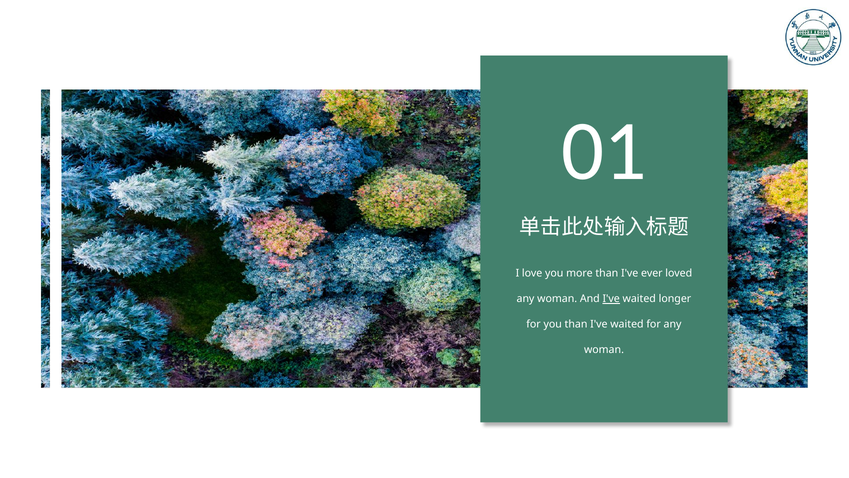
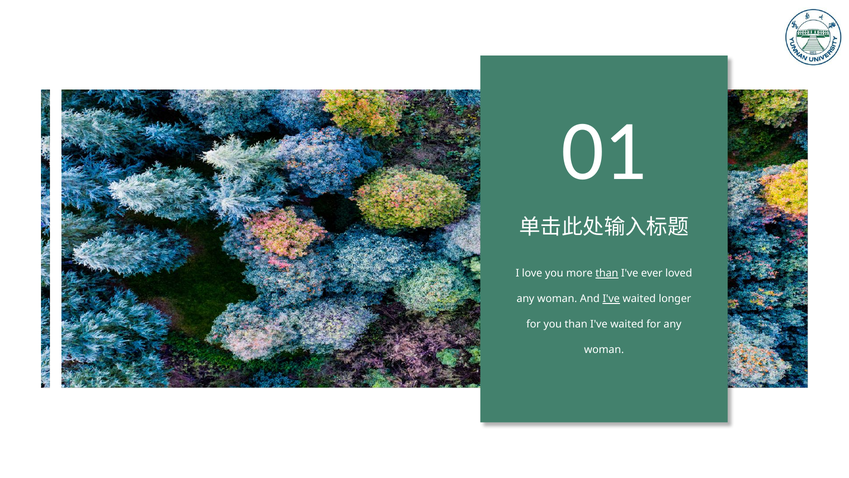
than at (607, 273) underline: none -> present
